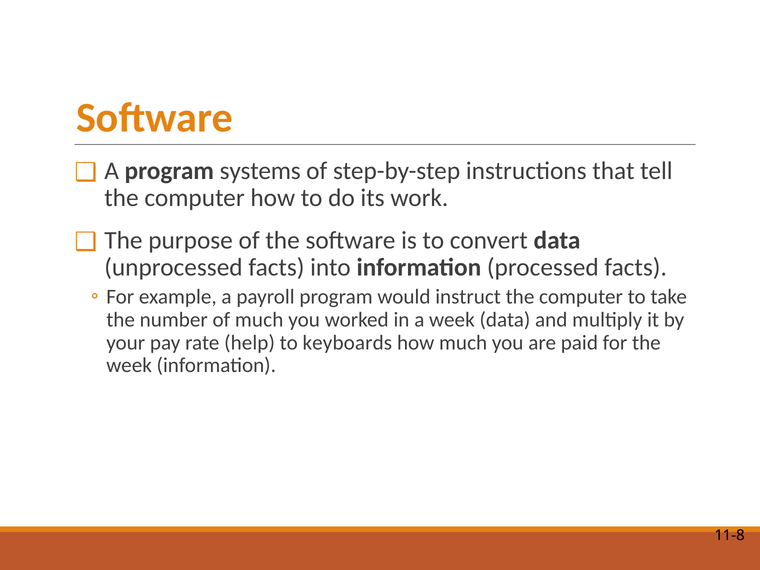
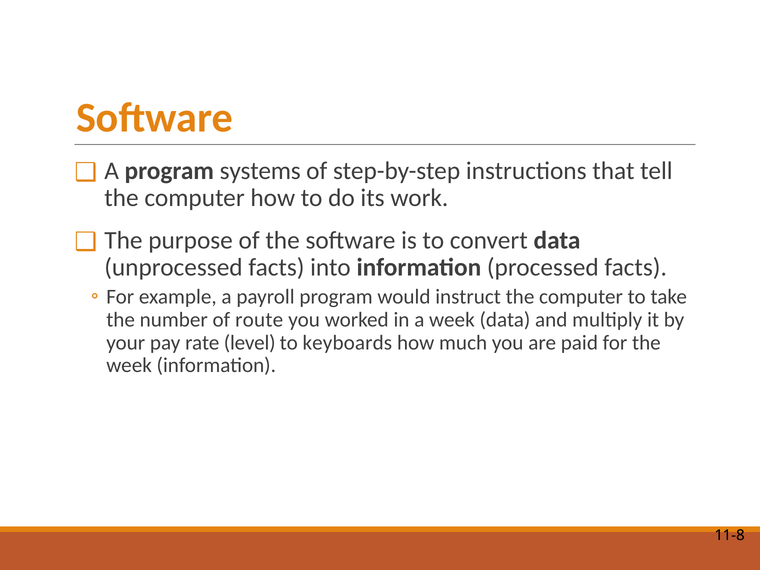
of much: much -> route
help: help -> level
